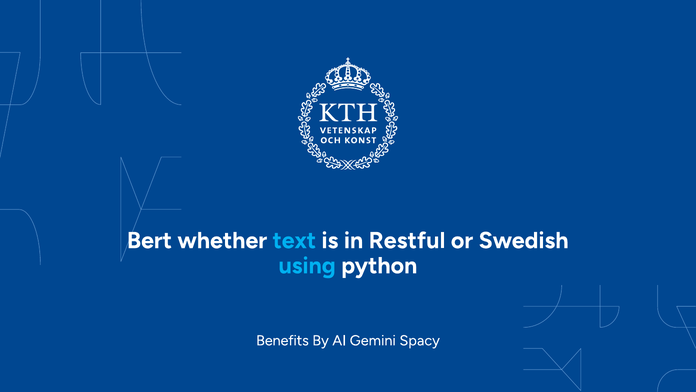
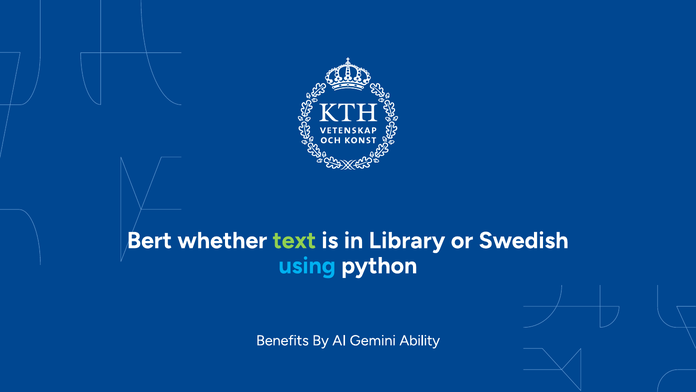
text colour: light blue -> light green
Restful: Restful -> Library
Spacy: Spacy -> Ability
